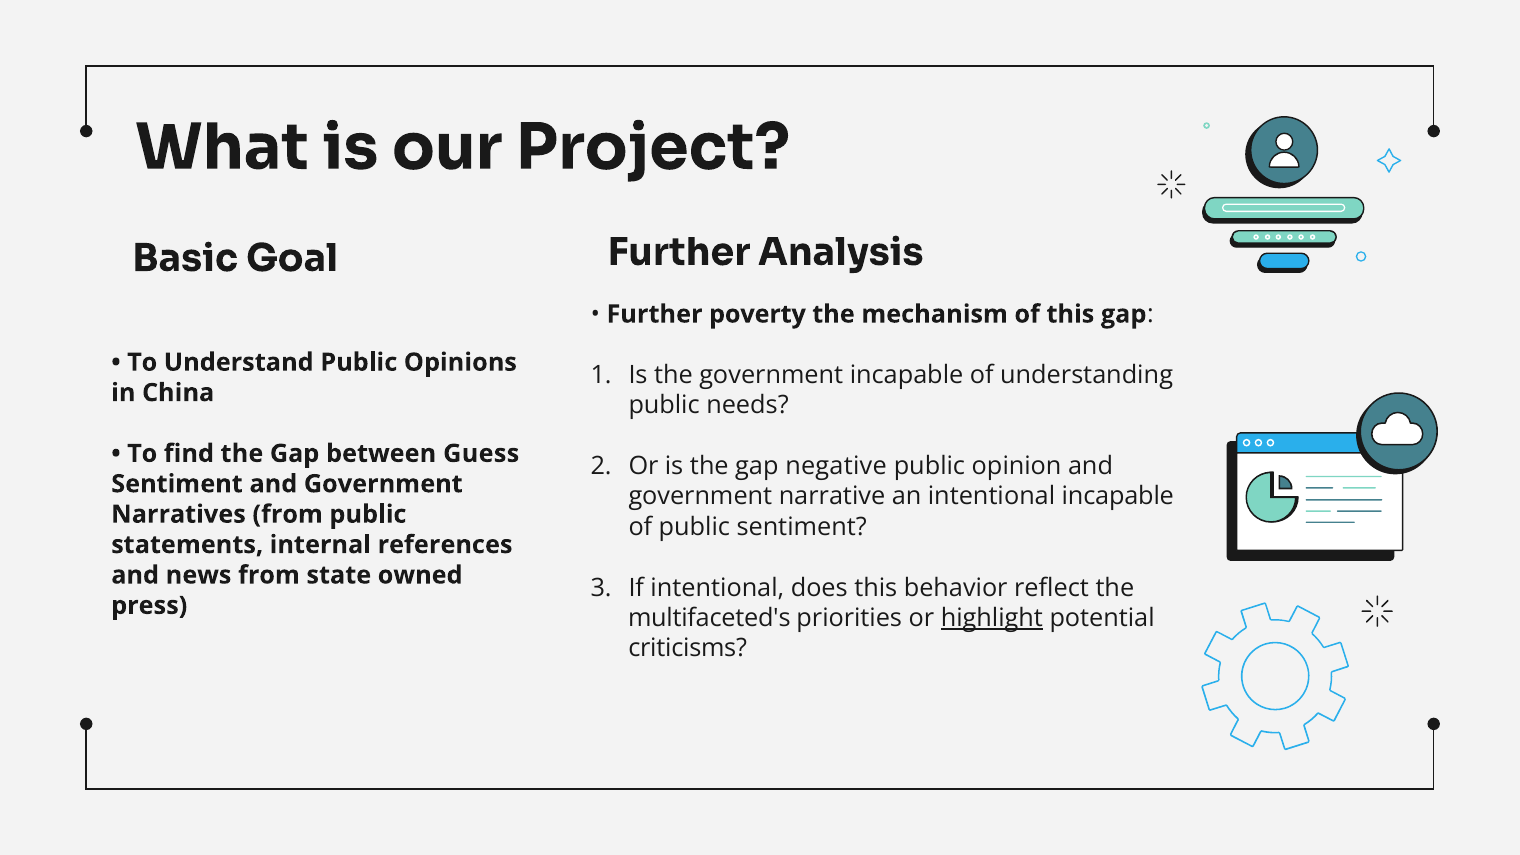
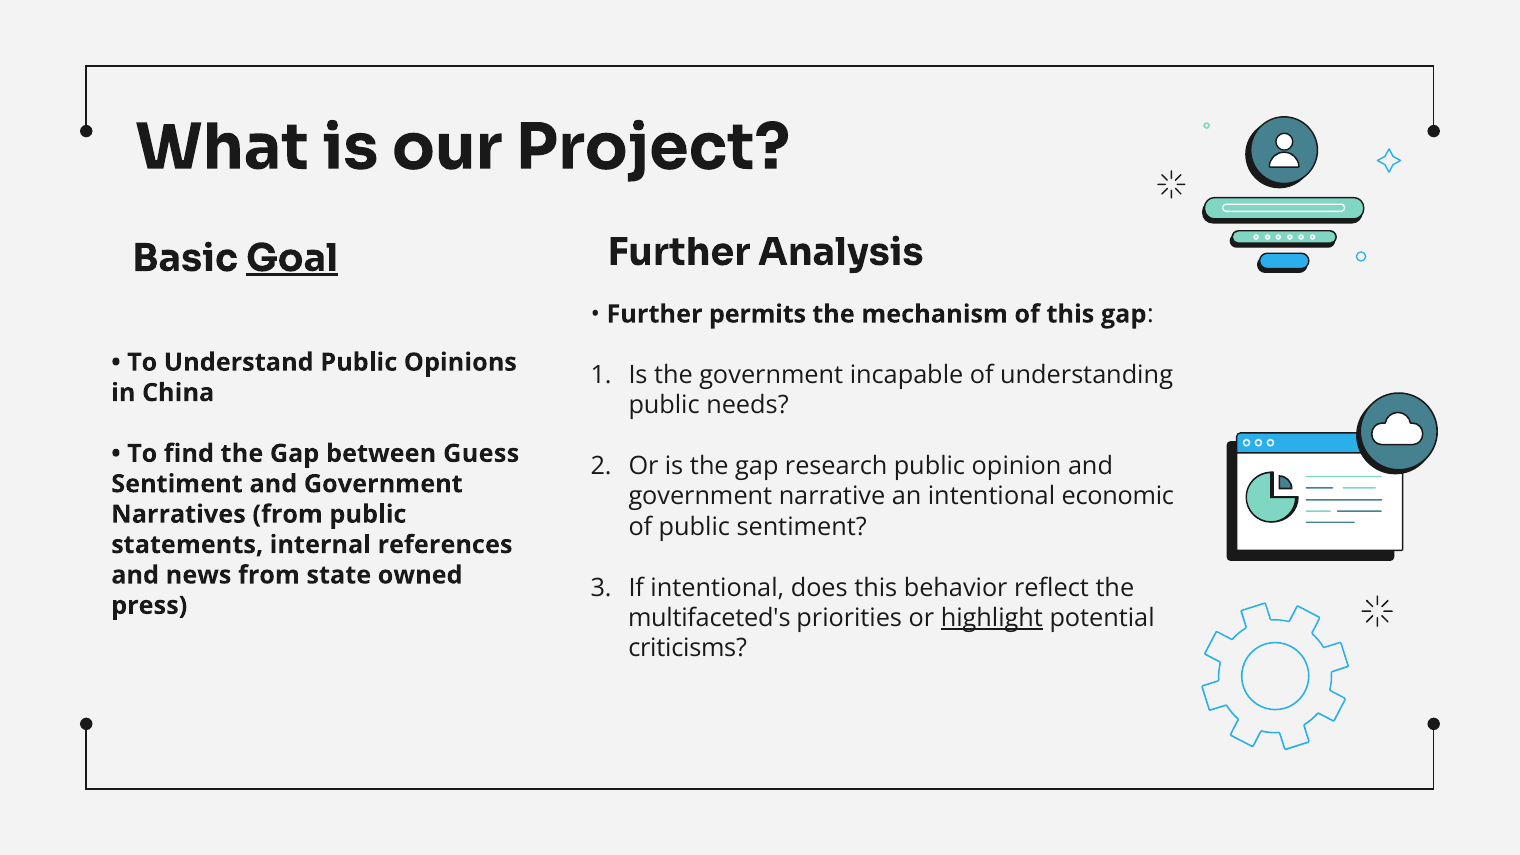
Goal underline: none -> present
poverty: poverty -> permits
negative: negative -> research
intentional incapable: incapable -> economic
